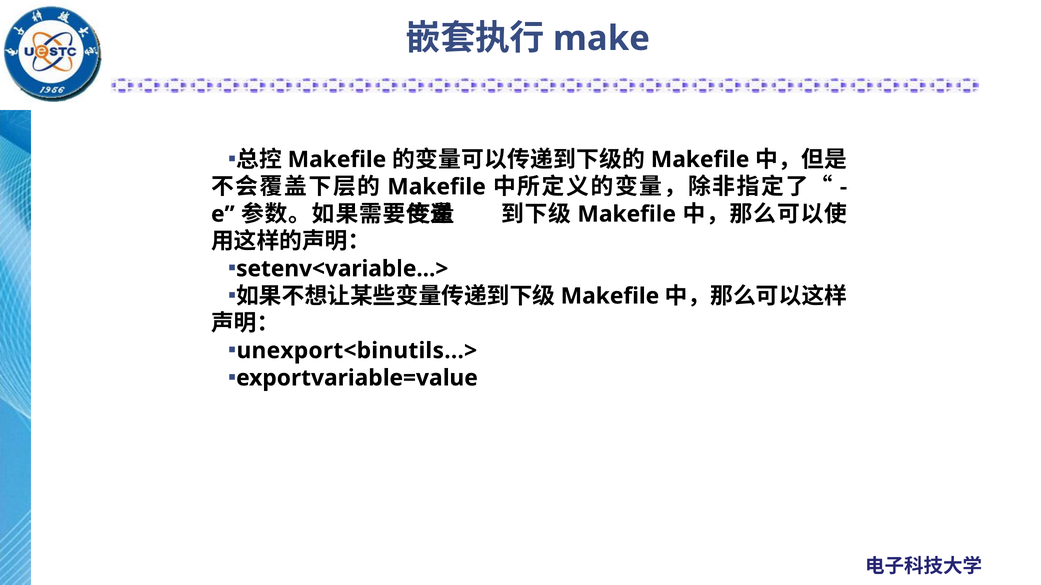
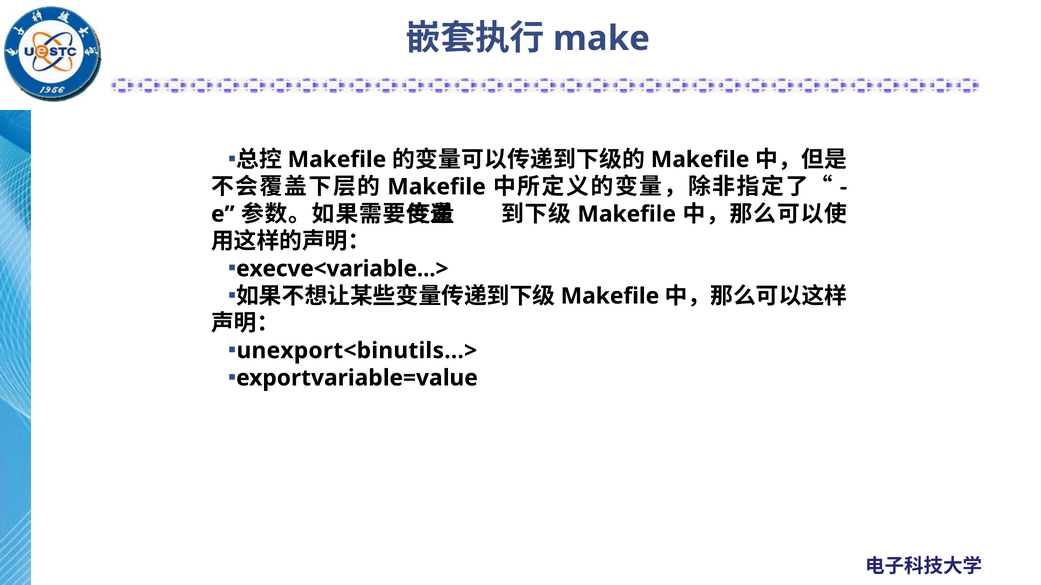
setenv<variable...>: setenv<variable...> -> execve<variable...>
